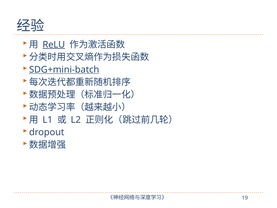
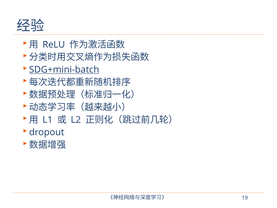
ReLU underline: present -> none
